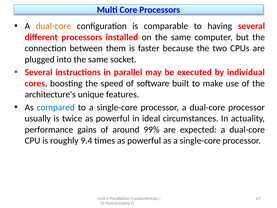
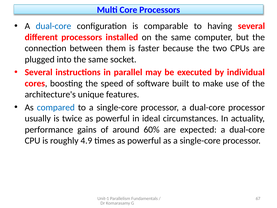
dual-core at (53, 26) colour: orange -> blue
99%: 99% -> 60%
9.4: 9.4 -> 4.9
